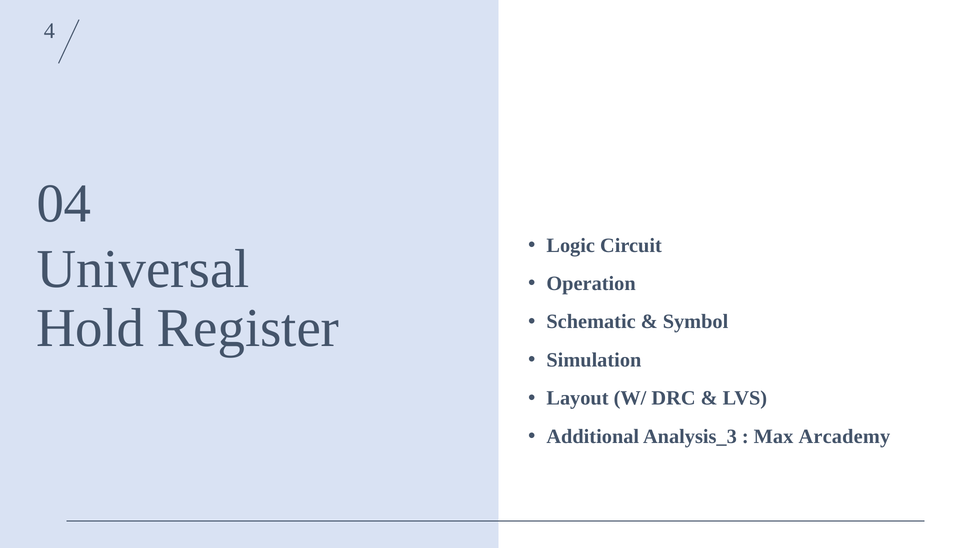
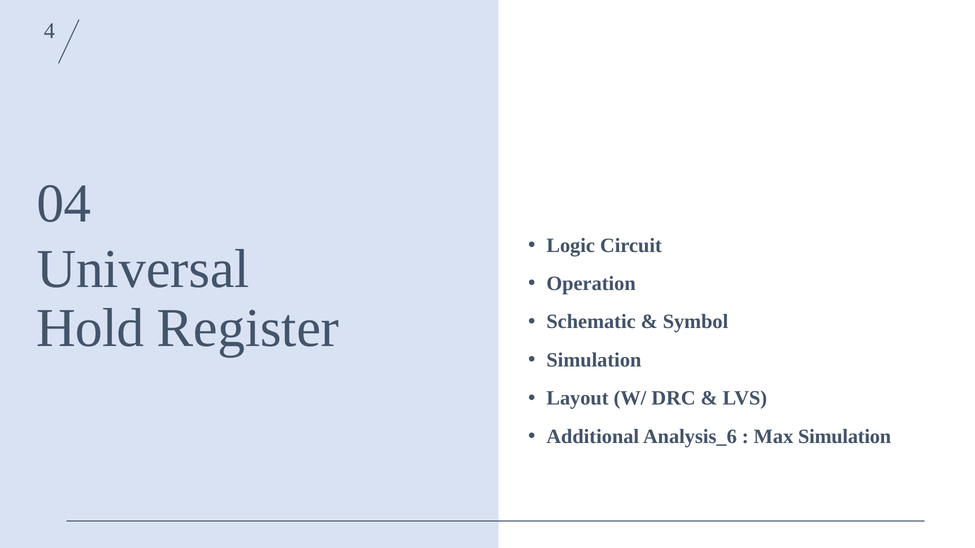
Analysis_3: Analysis_3 -> Analysis_6
Max Arcademy: Arcademy -> Simulation
